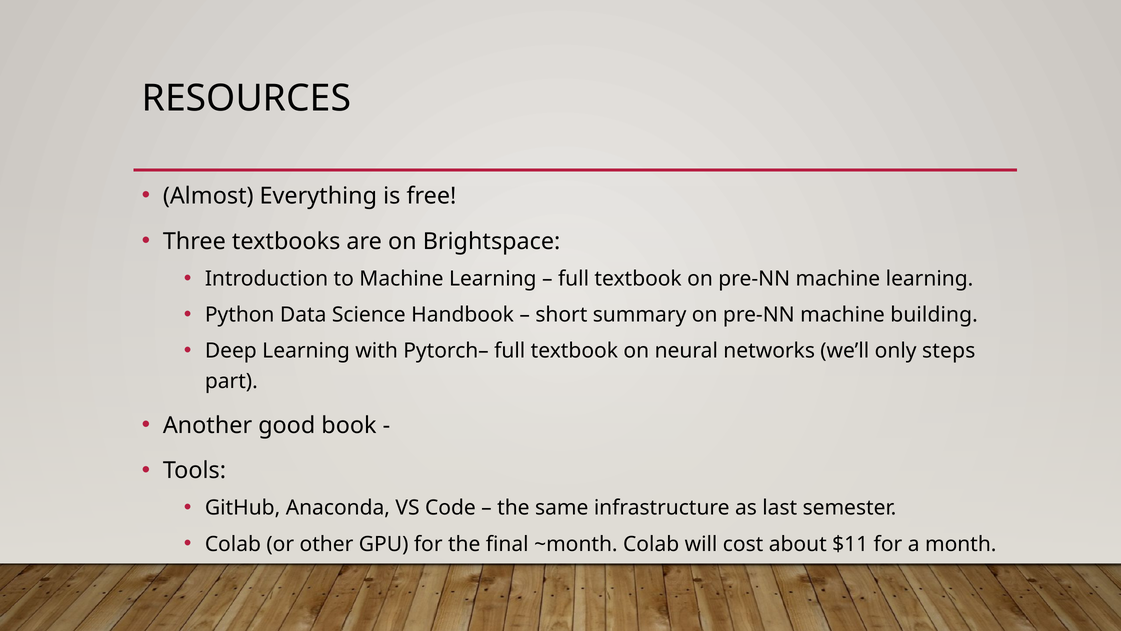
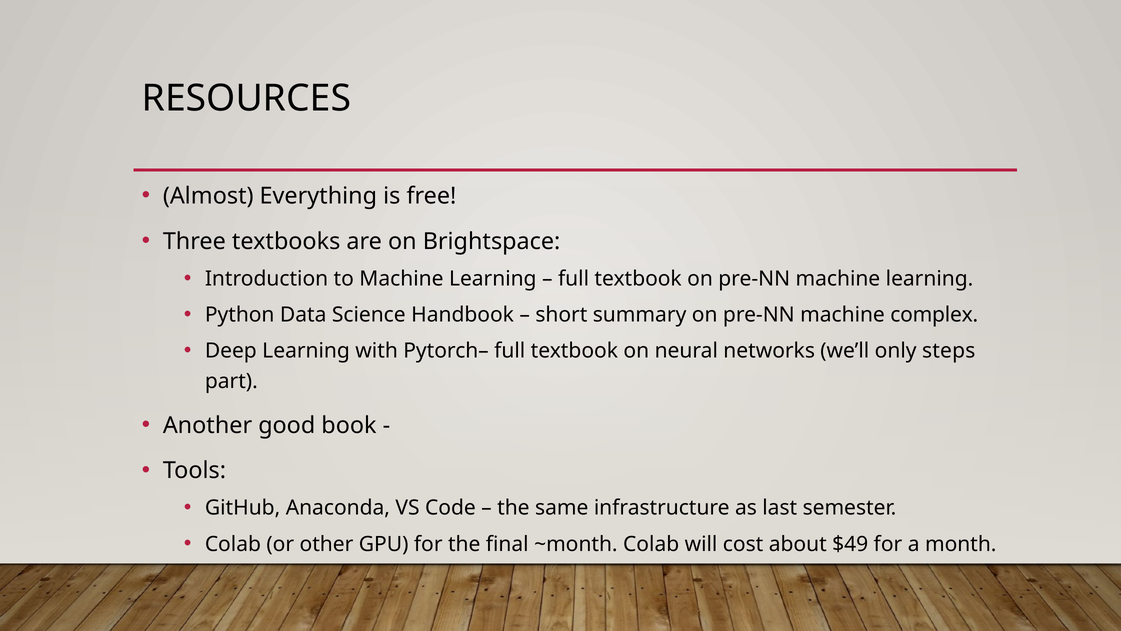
building: building -> complex
$11: $11 -> $49
